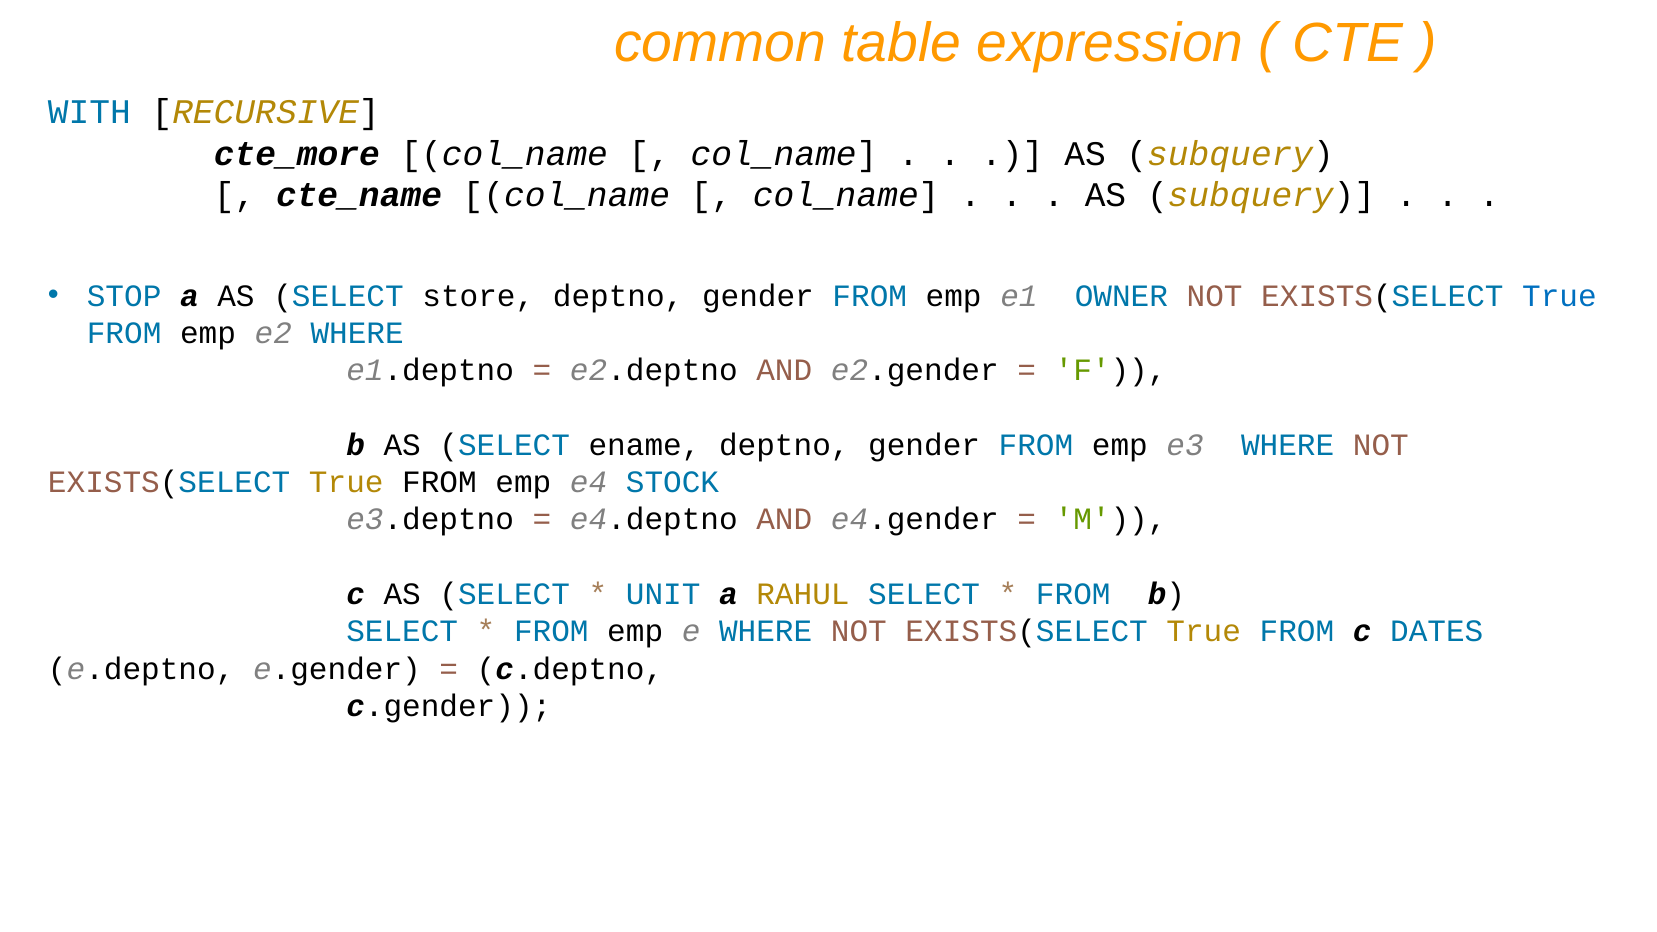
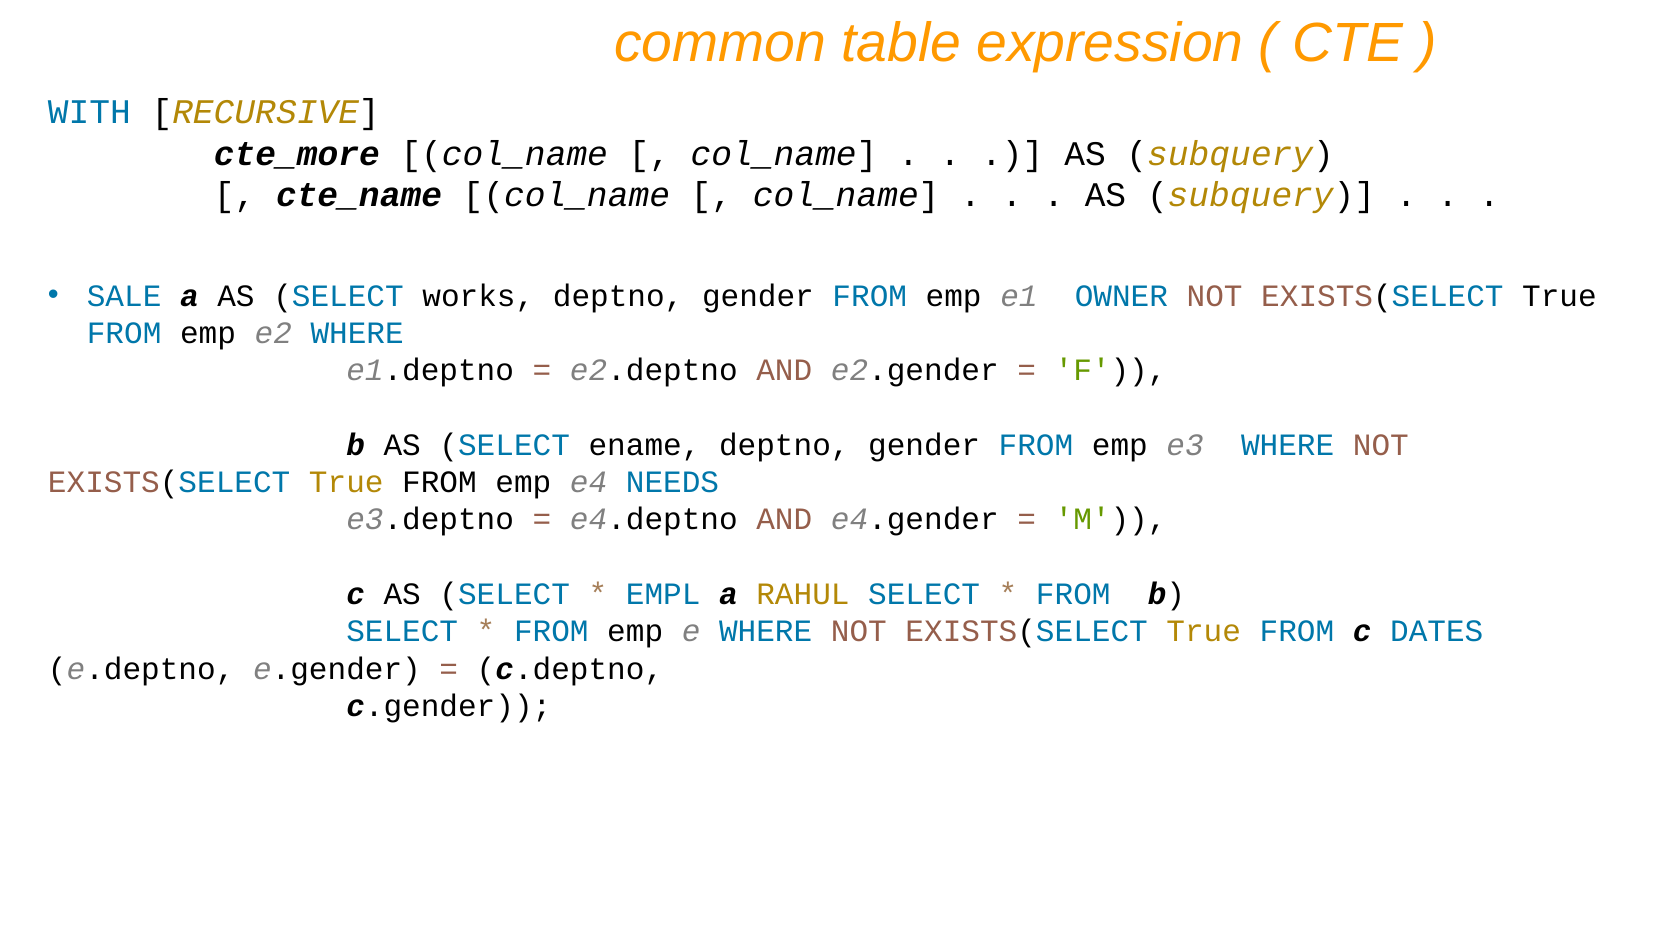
STOP: STOP -> SALE
store: store -> works
True at (1559, 296) colour: blue -> black
STOCK: STOCK -> NEEDS
UNIT: UNIT -> EMPL
